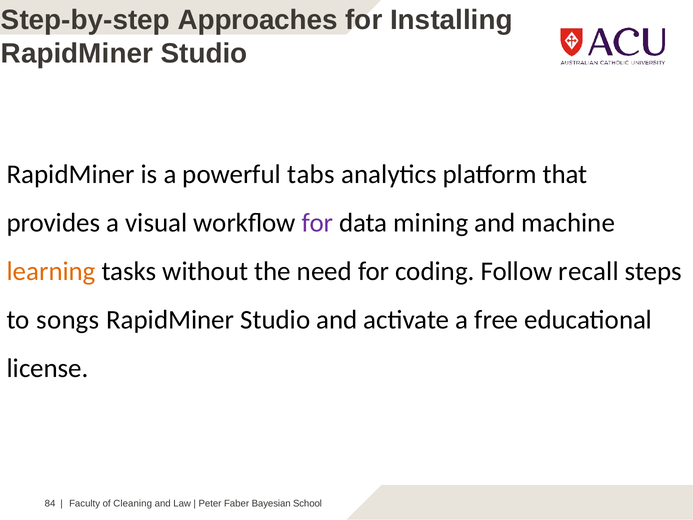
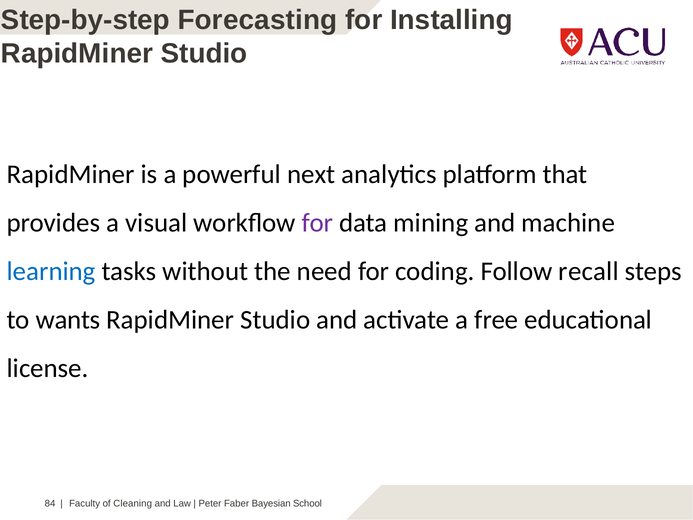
Approaches: Approaches -> Forecasting
tabs: tabs -> next
learning colour: orange -> blue
songs: songs -> wants
